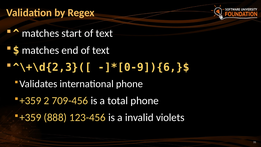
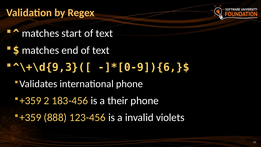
^\+\d{2,3}([: ^\+\d{2,3}([ -> ^\+\d{9,3}([
709-456: 709-456 -> 183-456
total: total -> their
